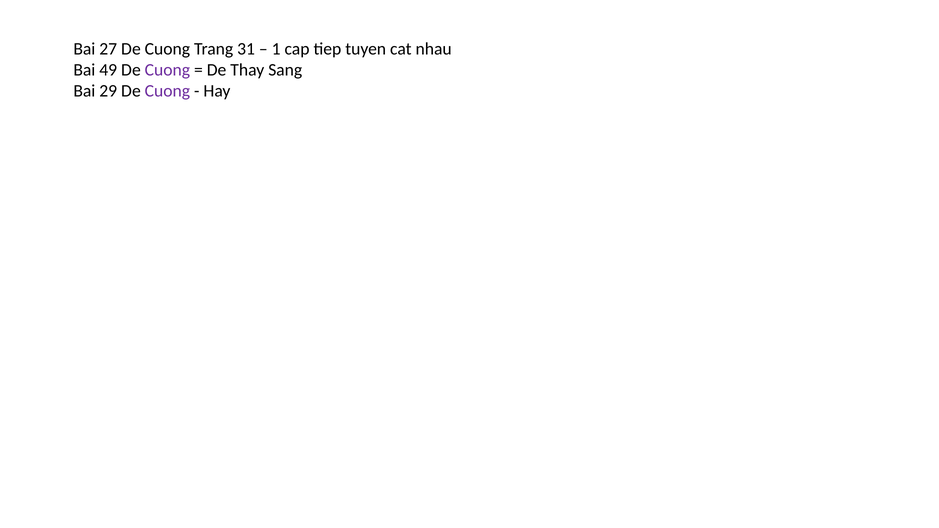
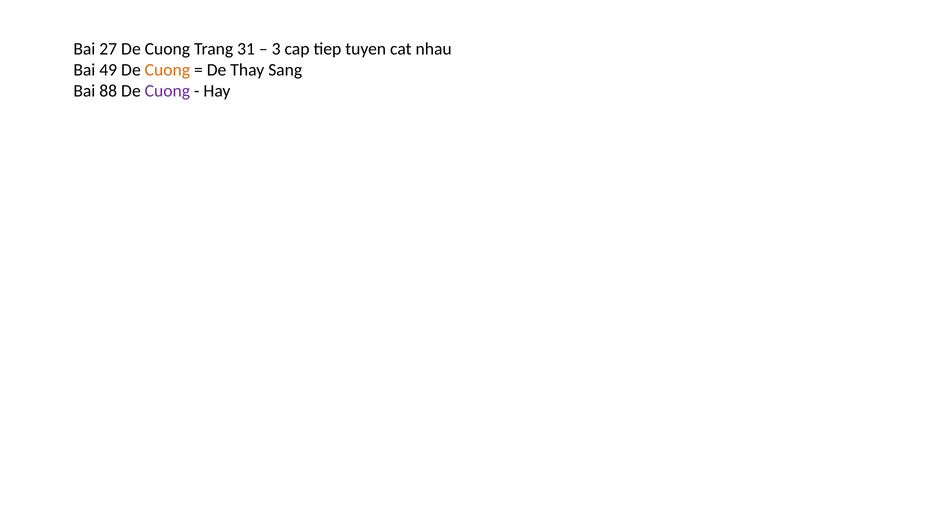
1: 1 -> 3
Cuong at (167, 70) colour: purple -> orange
29: 29 -> 88
